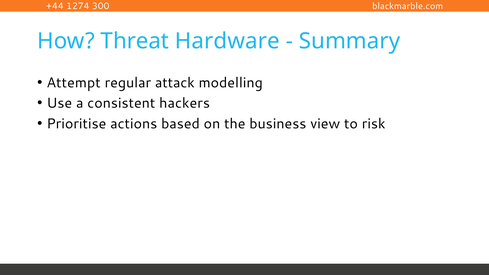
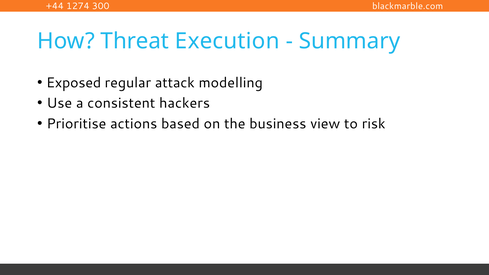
Hardware: Hardware -> Execution
Attempt: Attempt -> Exposed
